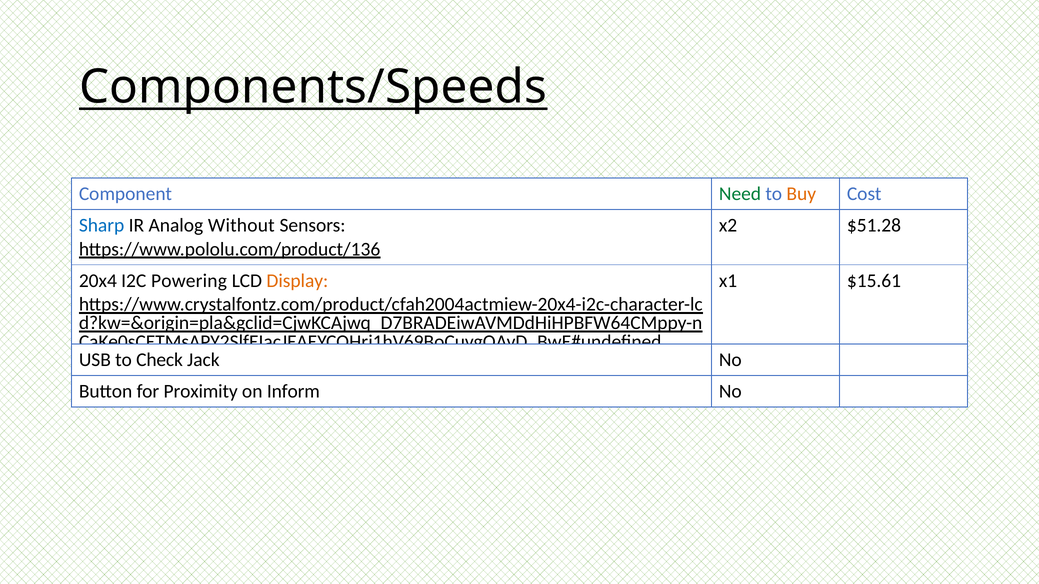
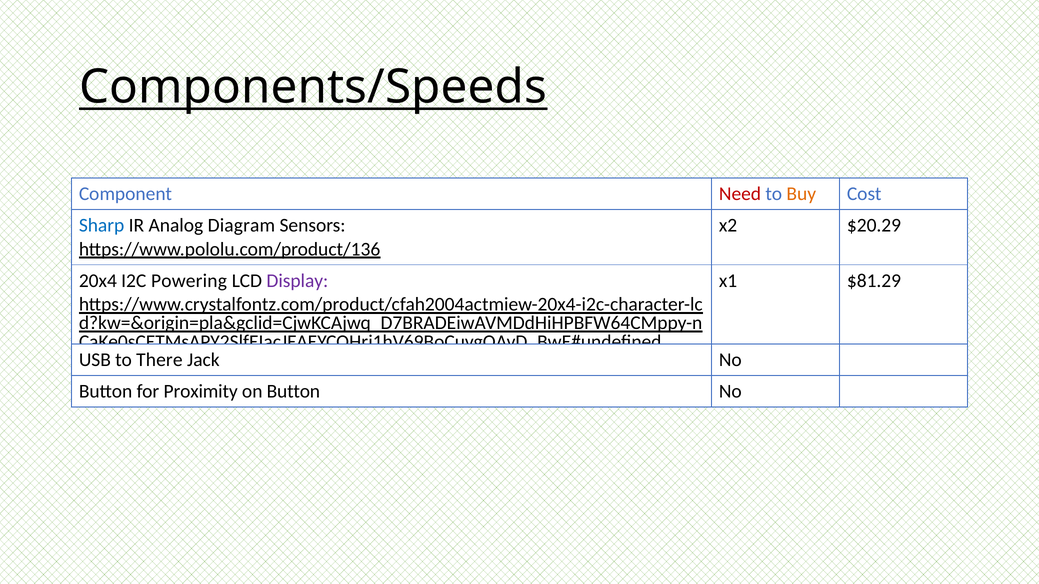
Need colour: green -> red
Without: Without -> Diagram
$51.28: $51.28 -> $20.29
Display colour: orange -> purple
$15.61: $15.61 -> $81.29
Check: Check -> There
on Inform: Inform -> Button
